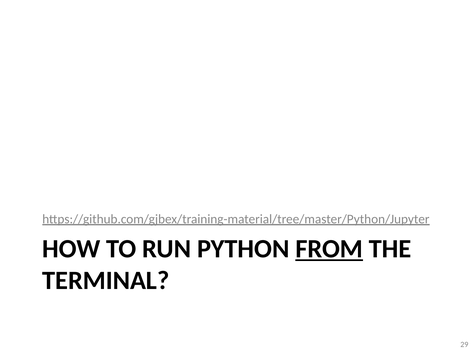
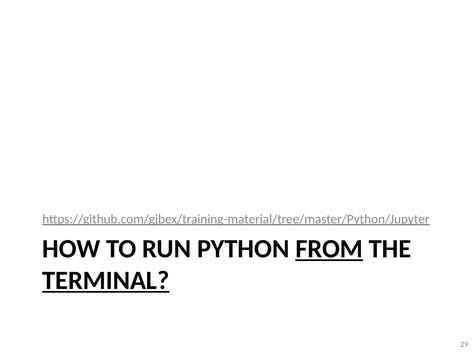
TERMINAL underline: none -> present
